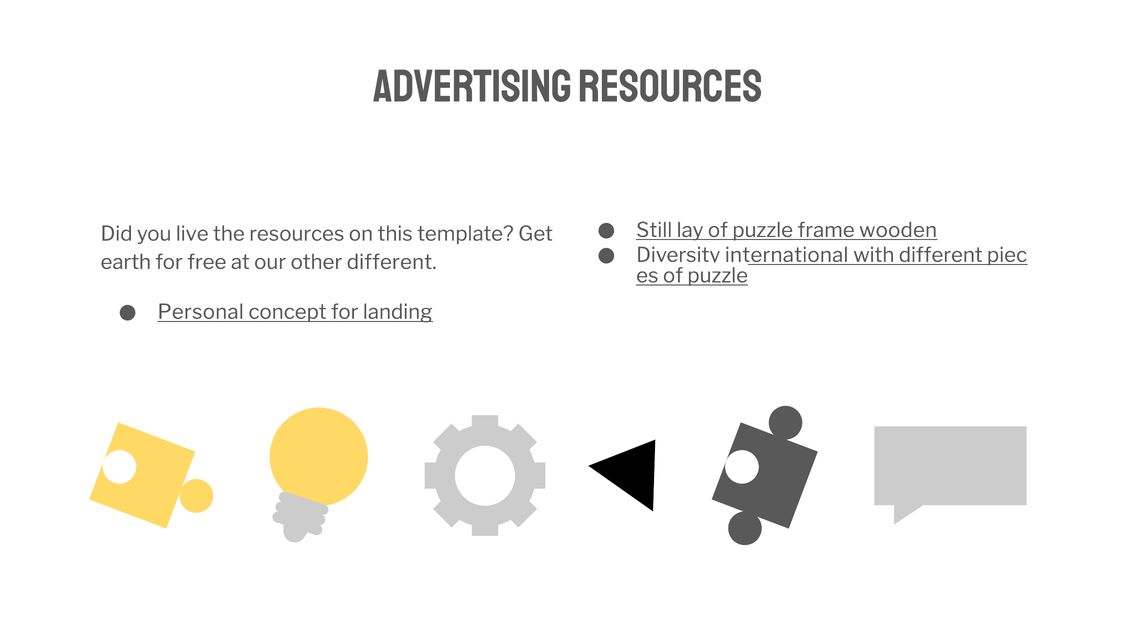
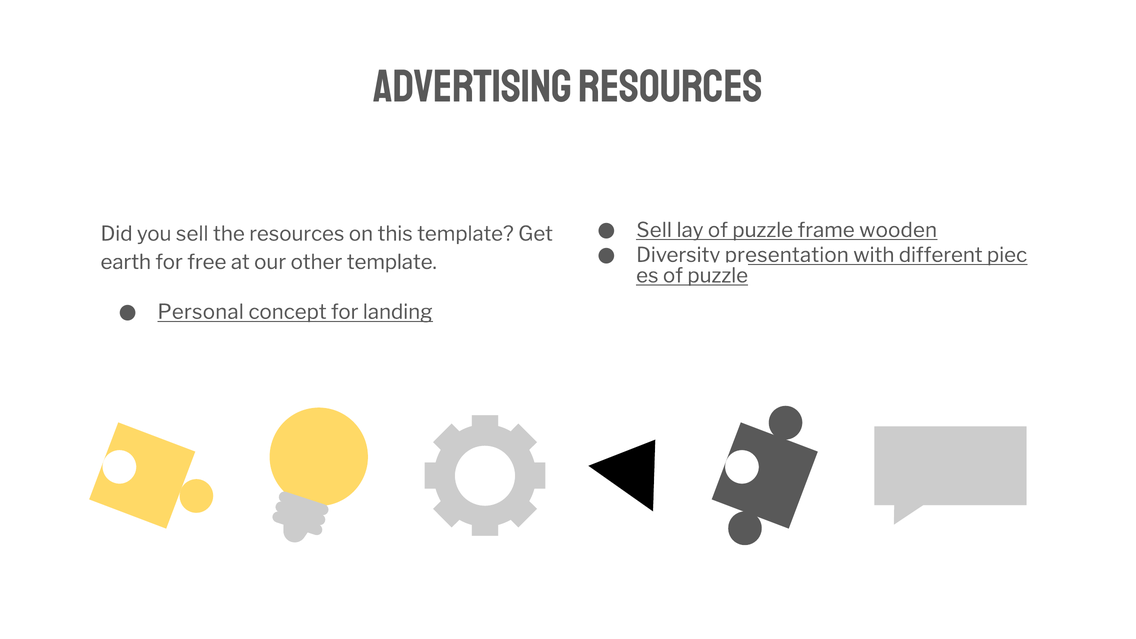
Still at (654, 230): Still -> Sell
you live: live -> sell
international: international -> presentation
other different: different -> template
